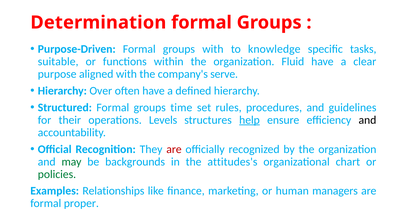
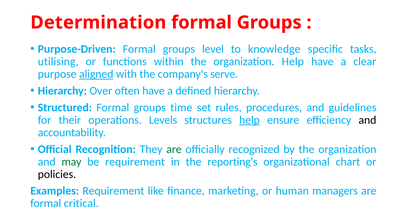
groups with: with -> level
suitable: suitable -> utilising
organization Fluid: Fluid -> Help
aligned underline: none -> present
are at (174, 149) colour: red -> green
be backgrounds: backgrounds -> requirement
attitudes's: attitudes's -> reporting's
policies colour: green -> black
Examples Relationships: Relationships -> Requirement
proper: proper -> critical
